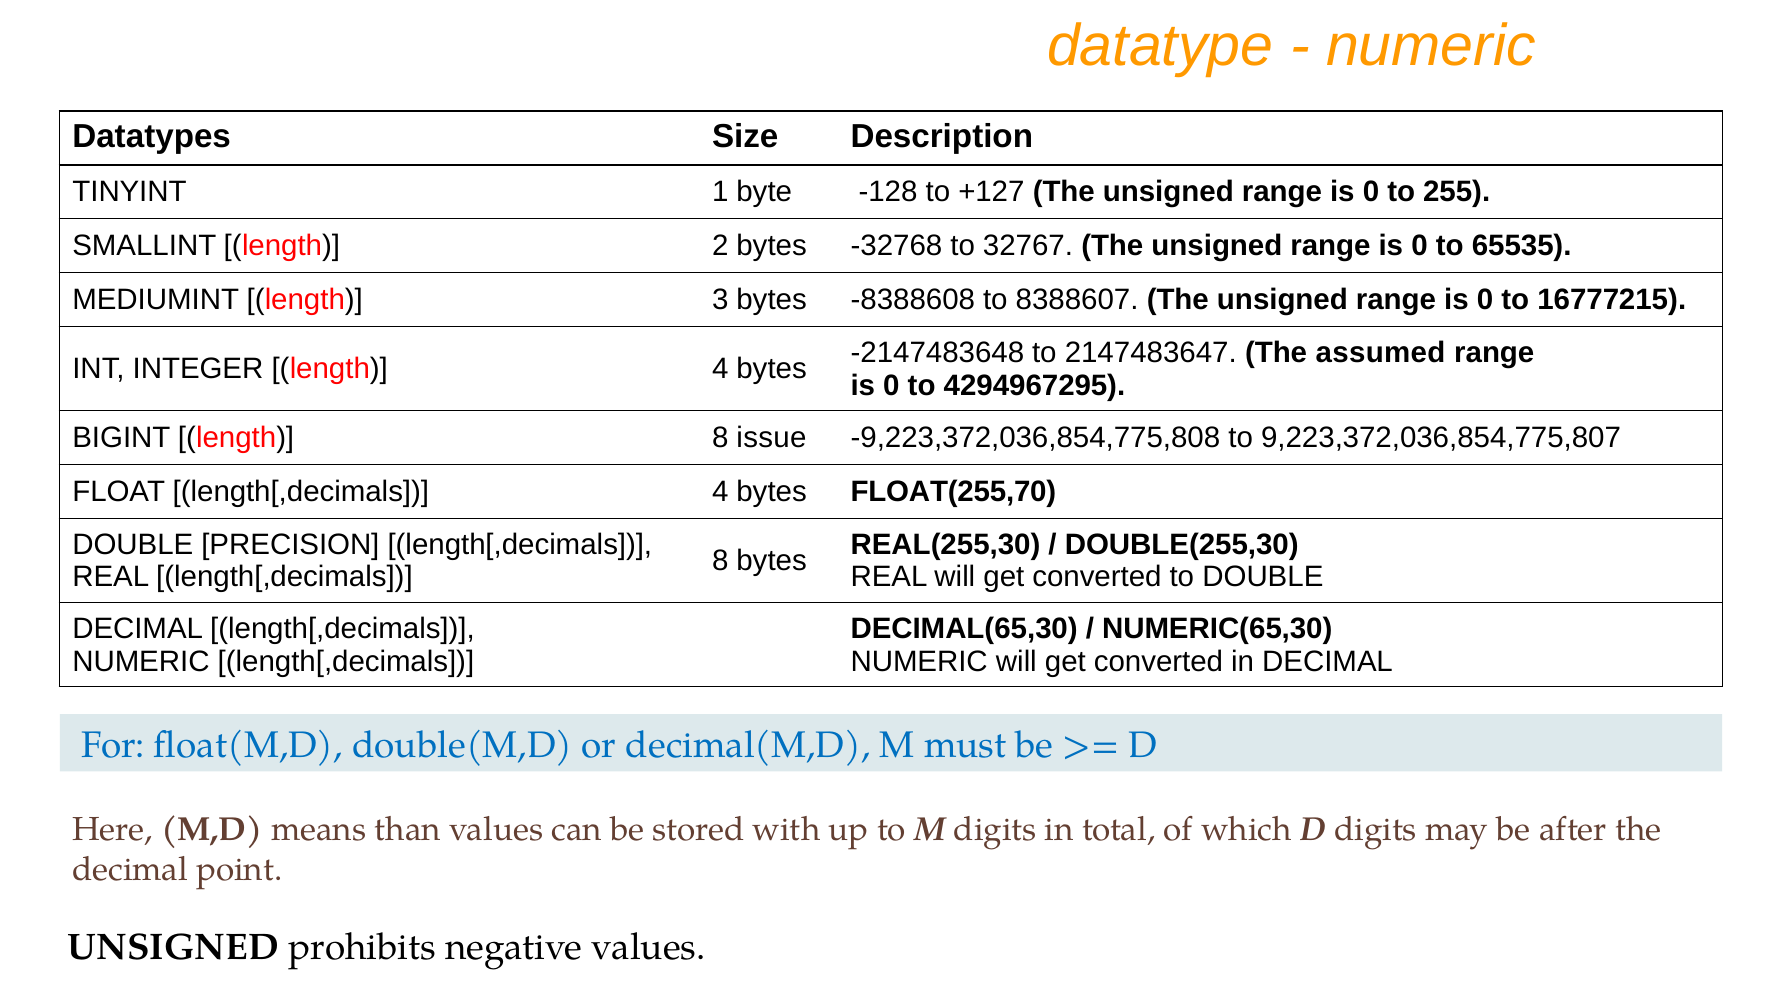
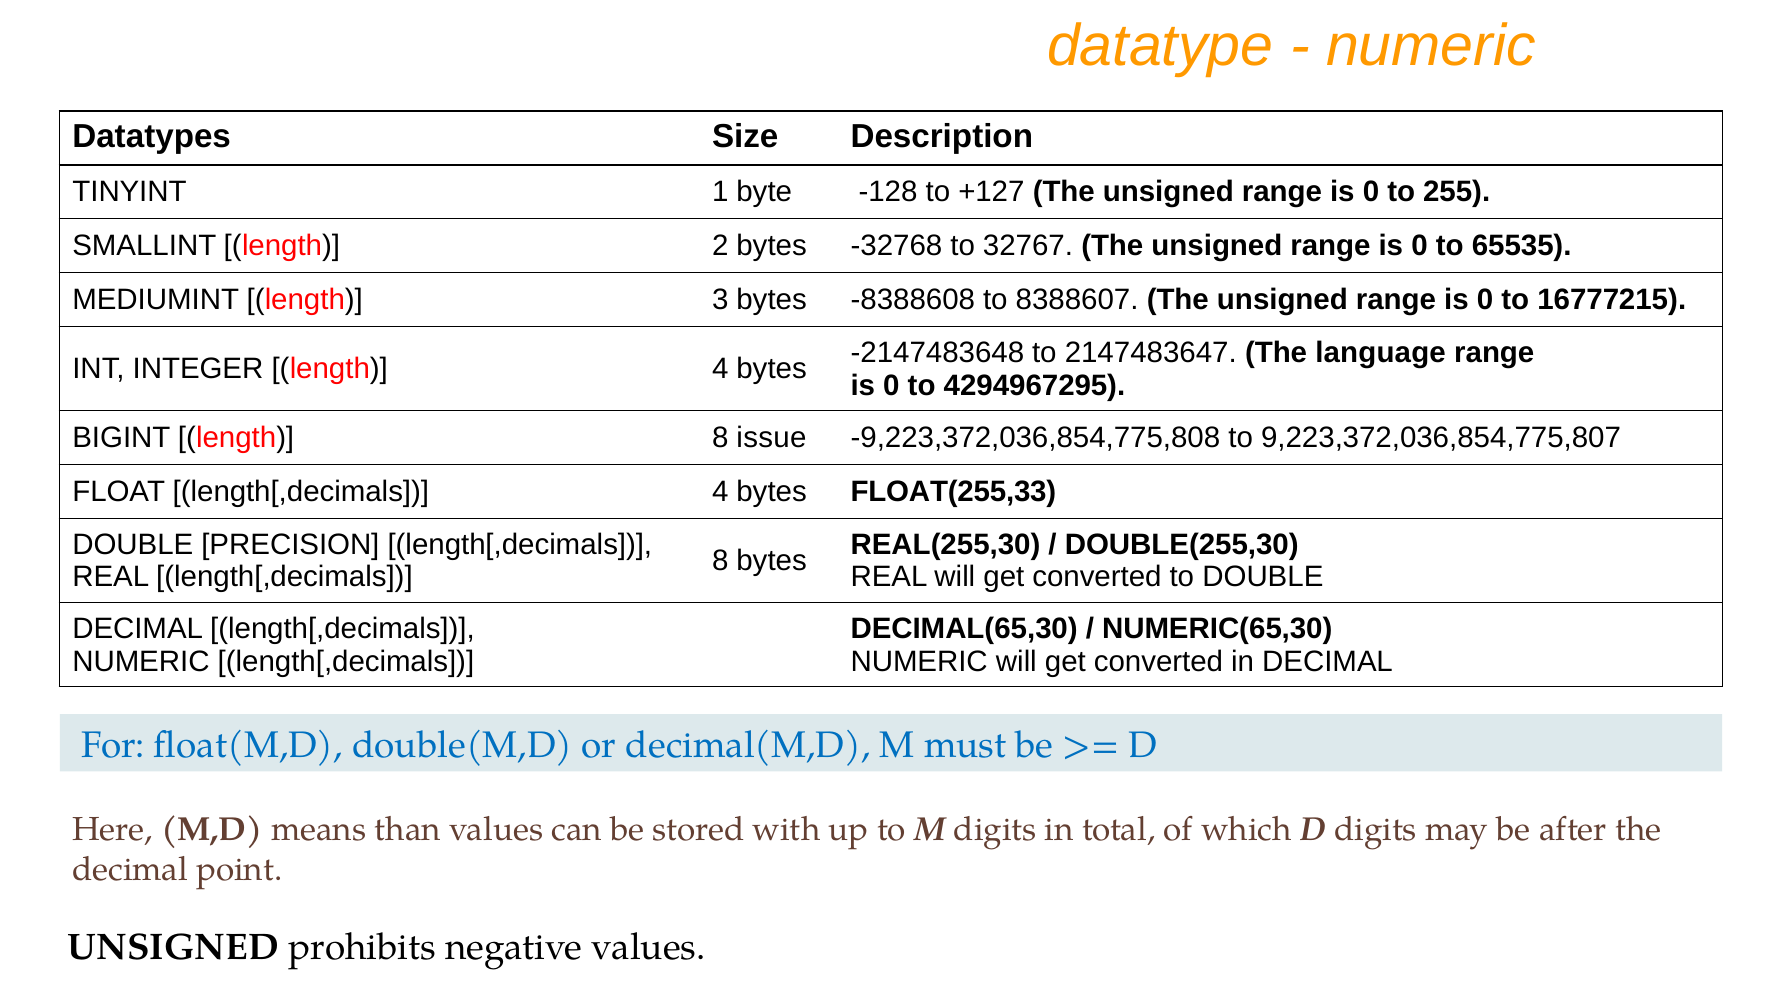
assumed: assumed -> language
FLOAT(255,70: FLOAT(255,70 -> FLOAT(255,33
